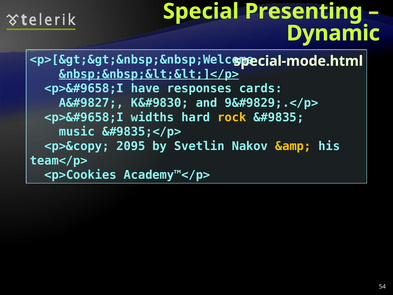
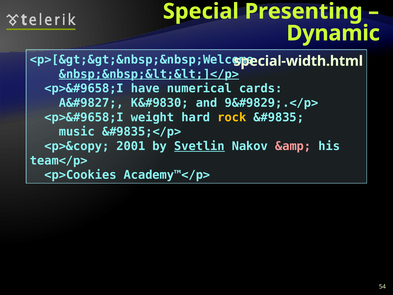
special-mode.html: special-mode.html -> special-width.html
responses: responses -> numerical
widths: widths -> weight
2095: 2095 -> 2001
Svetlin underline: none -> present
&amp colour: yellow -> pink
